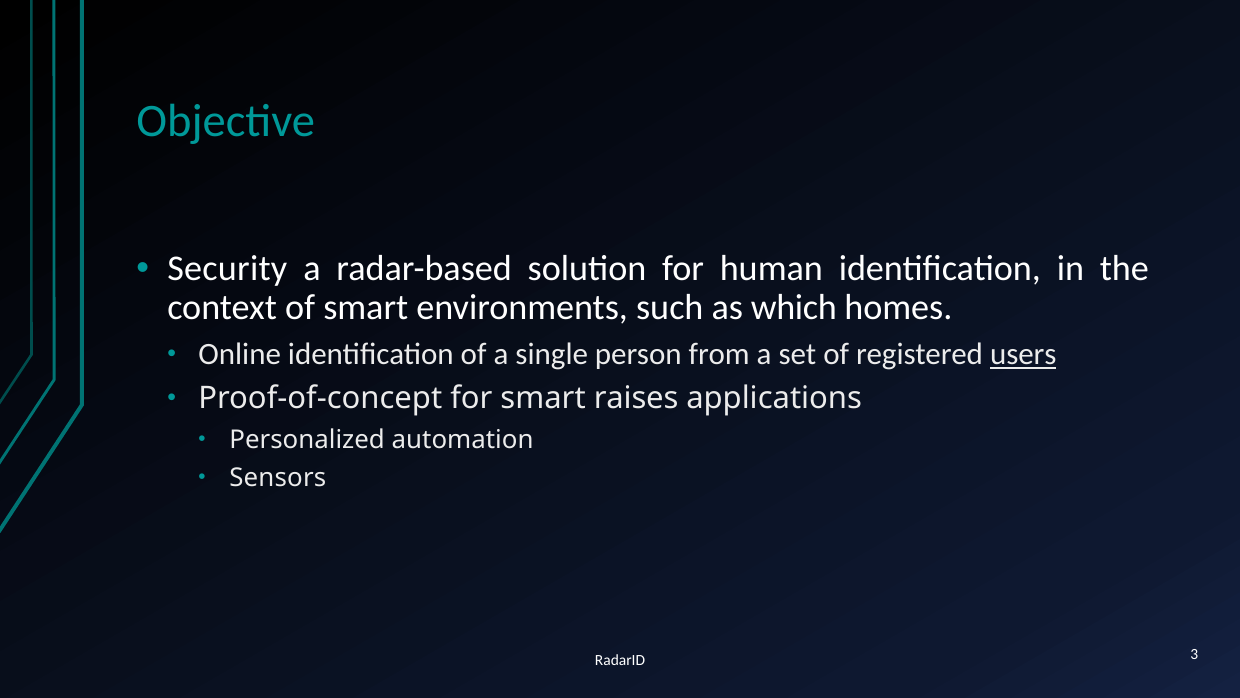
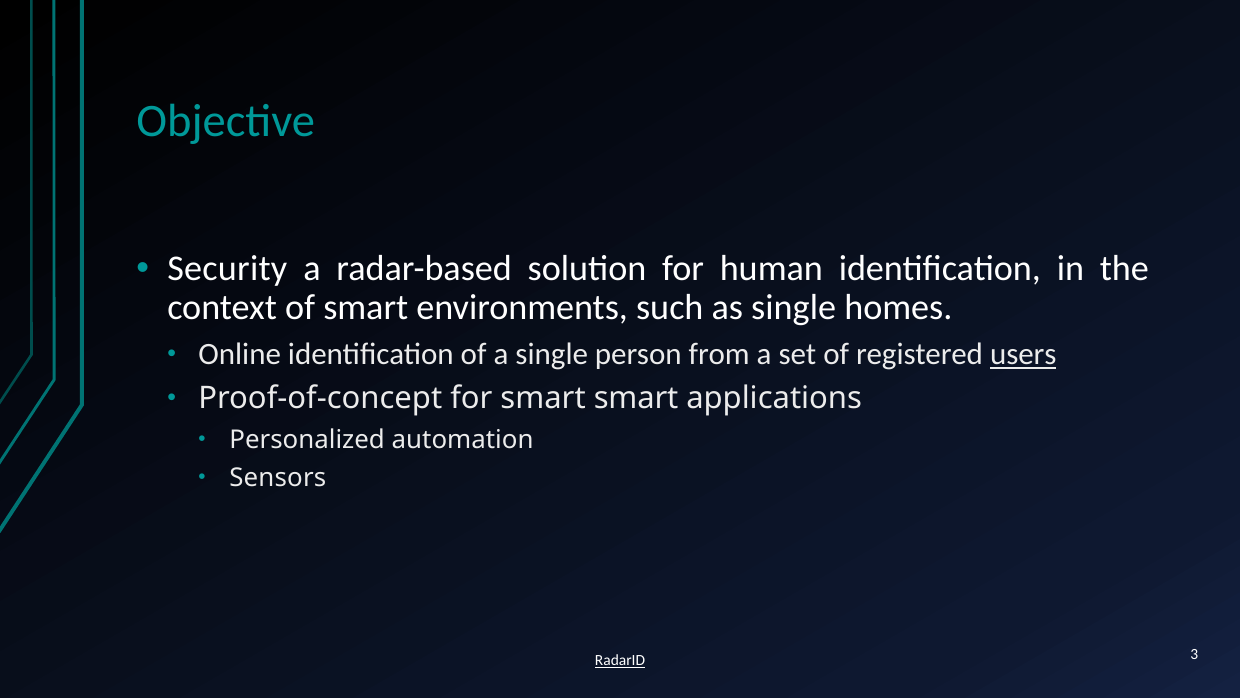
as which: which -> single
smart raises: raises -> smart
RadarID underline: none -> present
